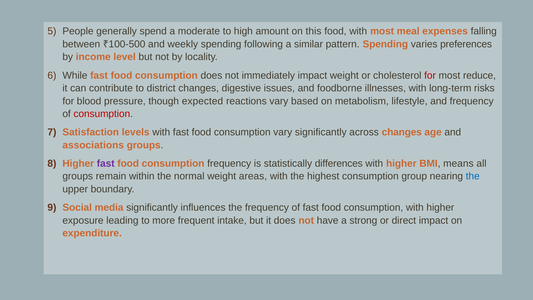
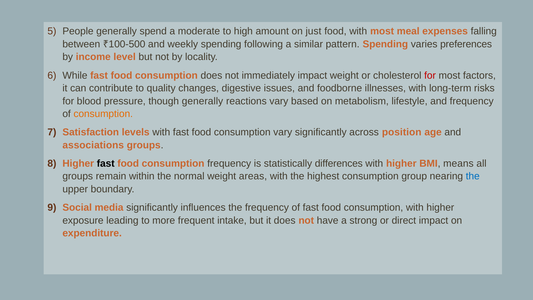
this: this -> just
reduce: reduce -> factors
district: district -> quality
though expected: expected -> generally
consumption at (103, 114) colour: red -> orange
across changes: changes -> position
fast at (106, 163) colour: purple -> black
